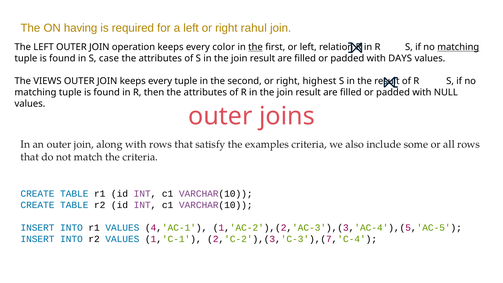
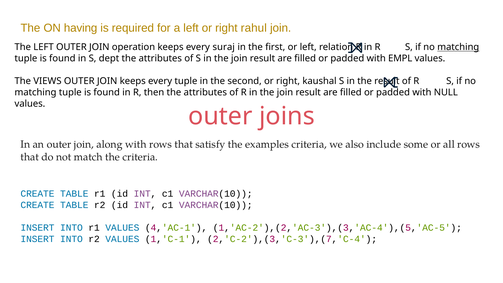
color: color -> suraj
the at (256, 47) underline: present -> none
case: case -> dept
DAYS: DAYS -> EMPL
highest: highest -> kaushal
